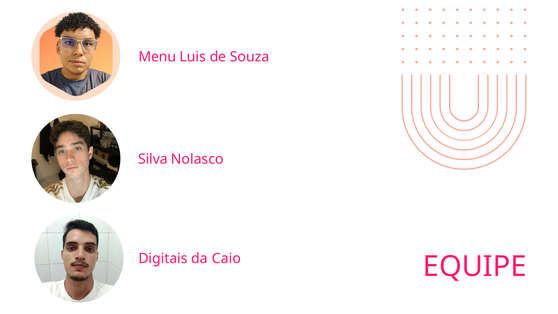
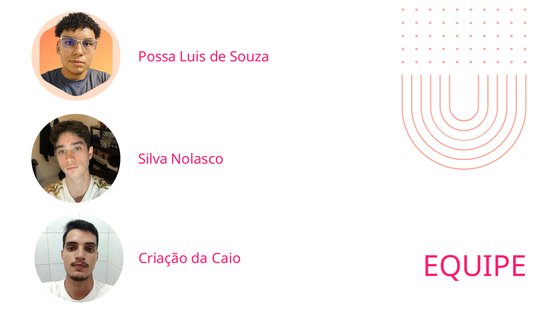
Menu: Menu -> Possa
Digitais: Digitais -> Criação
